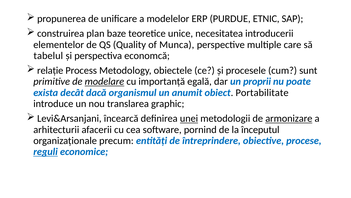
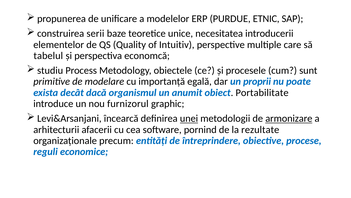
plan: plan -> serii
Munca: Munca -> Intuitiv
relație: relație -> studiu
modelare underline: present -> none
translarea: translarea -> furnizorul
începutul: începutul -> rezultate
reguli underline: present -> none
